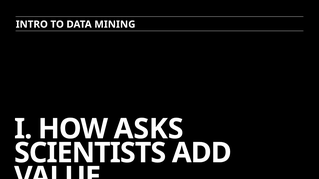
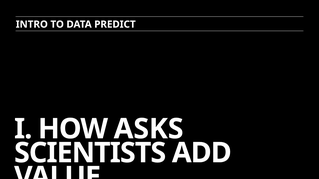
MINING: MINING -> PREDICT
